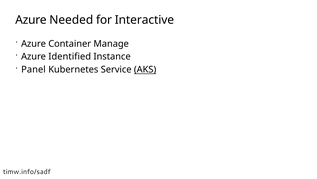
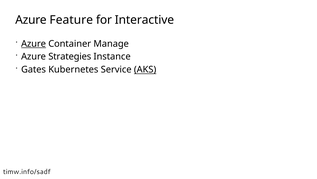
Needed: Needed -> Feature
Azure at (34, 44) underline: none -> present
Identified: Identified -> Strategies
Panel: Panel -> Gates
